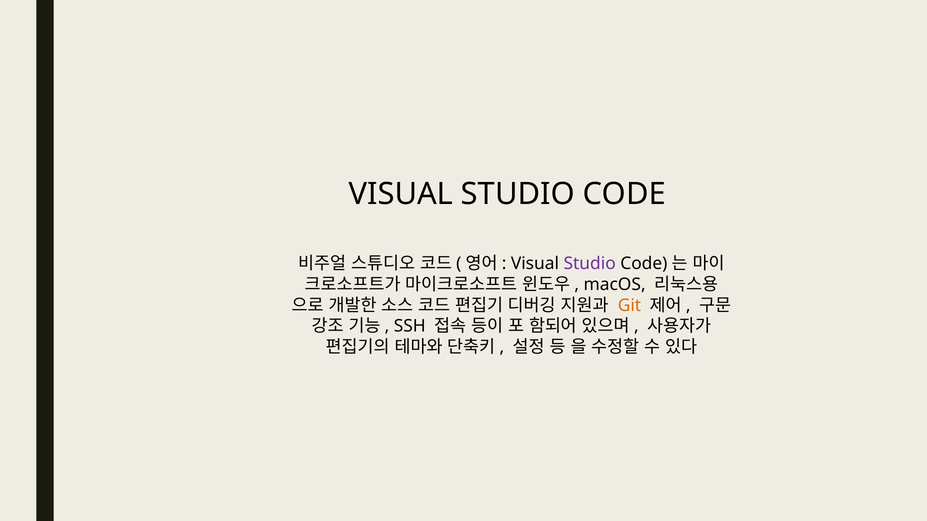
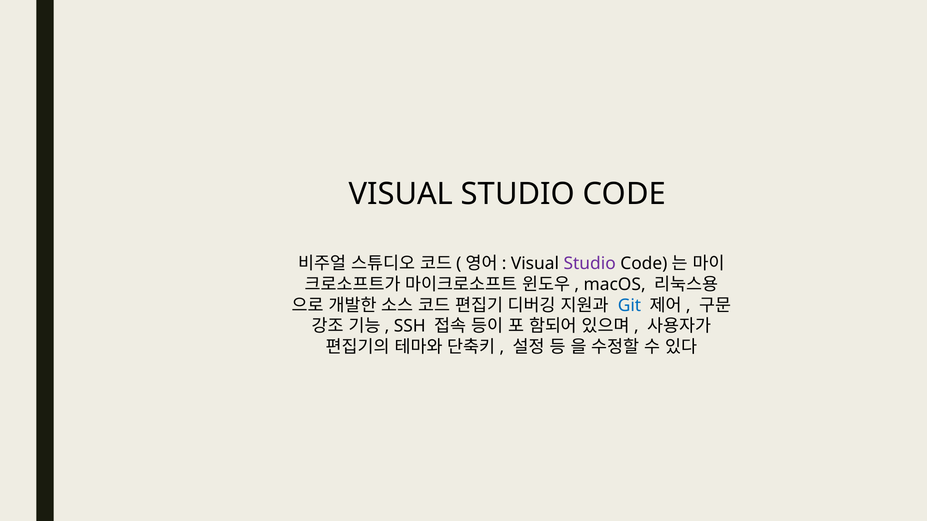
Git colour: orange -> blue
